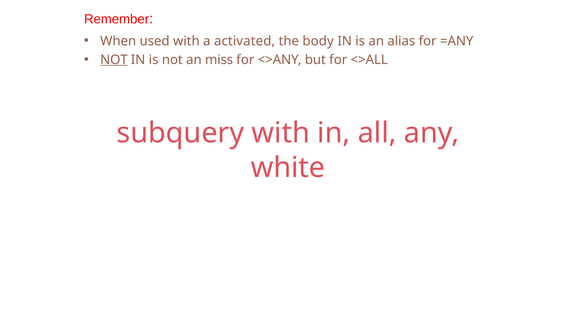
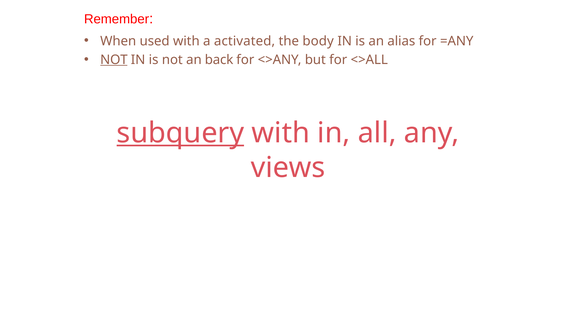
miss: miss -> back
subquery underline: none -> present
white: white -> views
